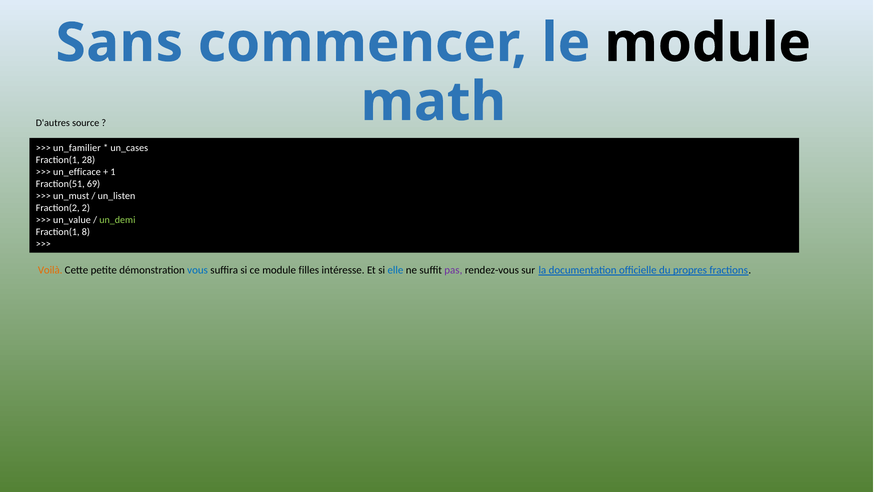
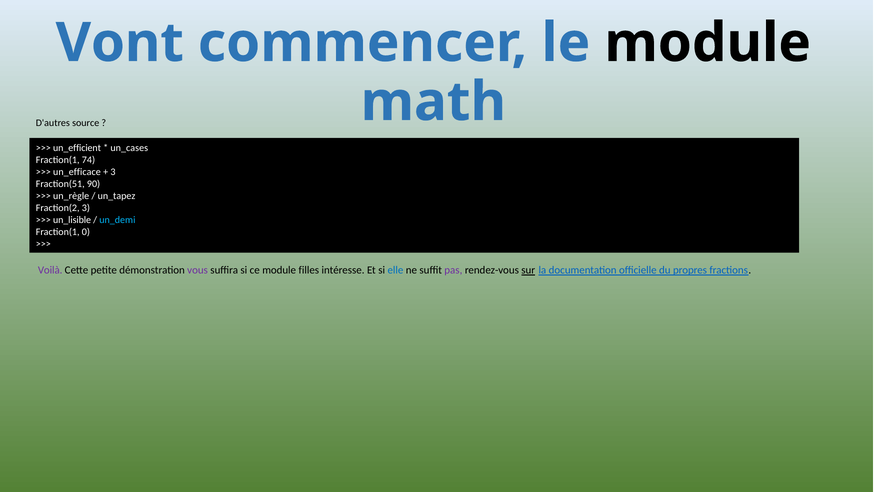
Sans: Sans -> Vont
un_familier: un_familier -> un_efficient
28: 28 -> 74
1 at (113, 172): 1 -> 3
69: 69 -> 90
un_must: un_must -> un_règle
un_listen: un_listen -> un_tapez
Fraction(2 2: 2 -> 3
un_value: un_value -> un_lisible
un_demi colour: light green -> light blue
8: 8 -> 0
Voilà colour: orange -> purple
vous colour: blue -> purple
sur underline: none -> present
